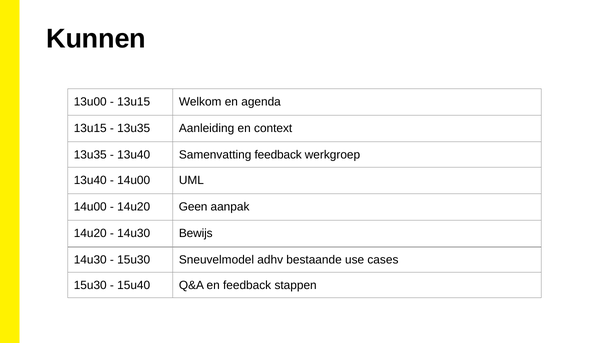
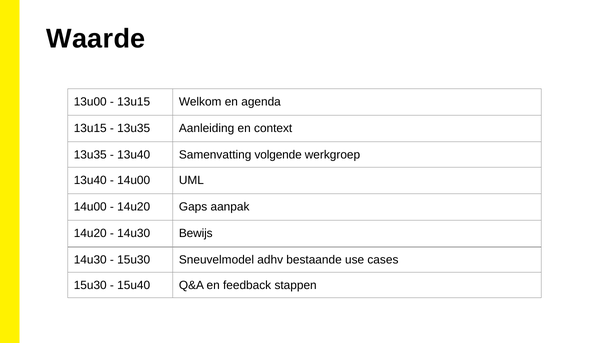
Kunnen: Kunnen -> Waarde
Samenvatting feedback: feedback -> volgende
Geen: Geen -> Gaps
